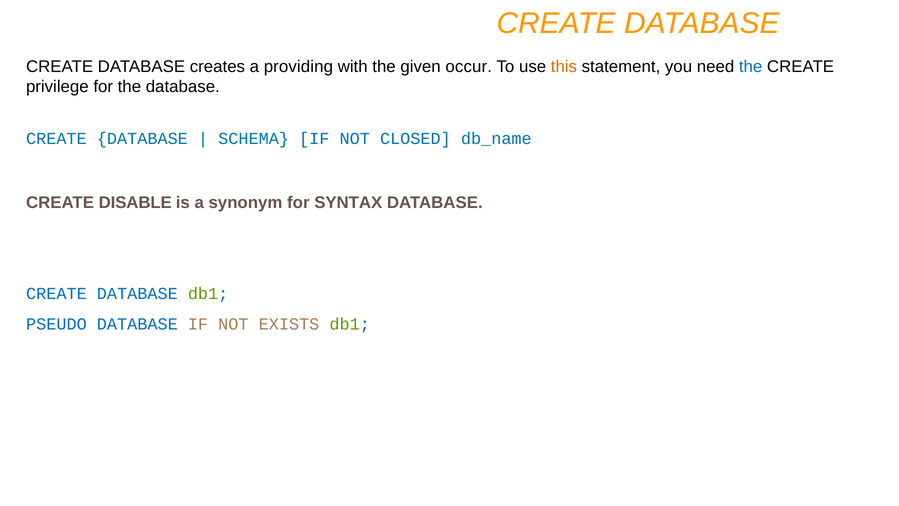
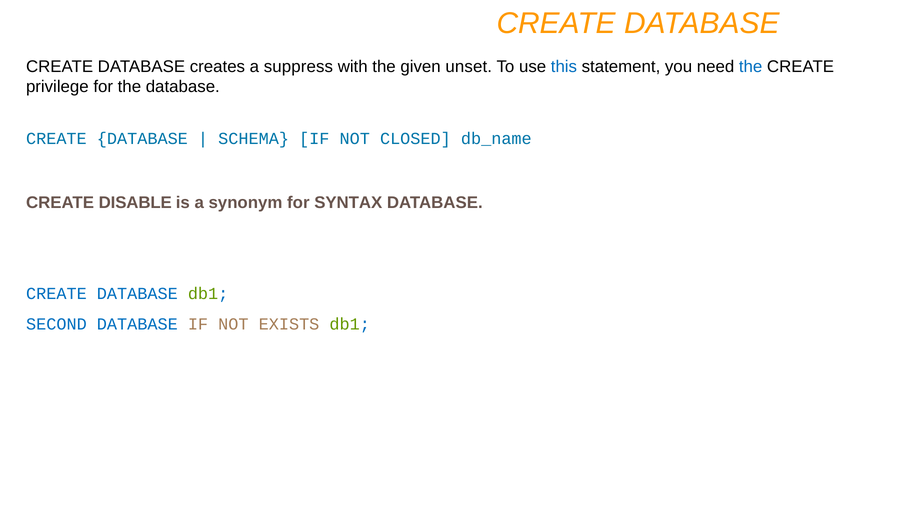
providing: providing -> suppress
occur: occur -> unset
this colour: orange -> blue
PSEUDO: PSEUDO -> SECOND
